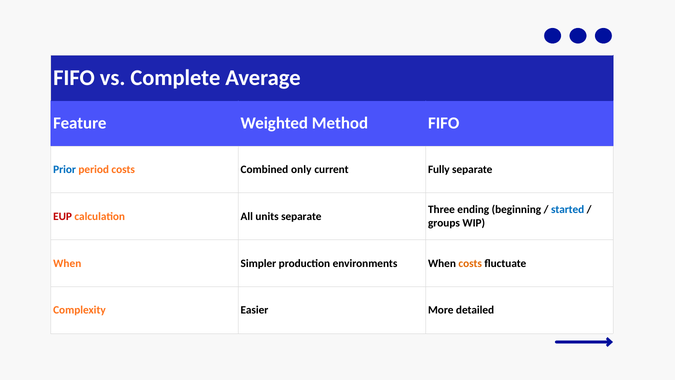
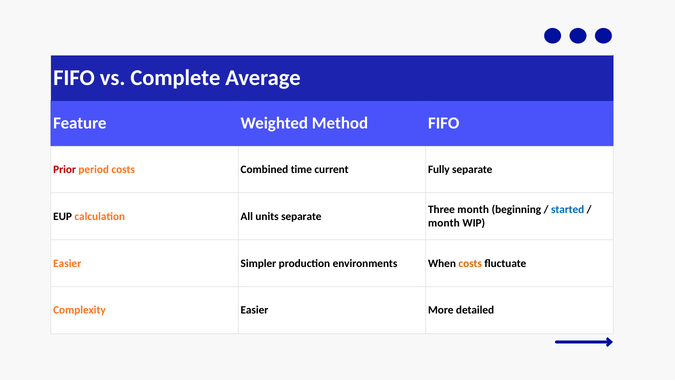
Prior colour: blue -> red
only: only -> time
Three ending: ending -> month
EUP colour: red -> black
groups at (444, 223): groups -> month
When at (67, 263): When -> Easier
